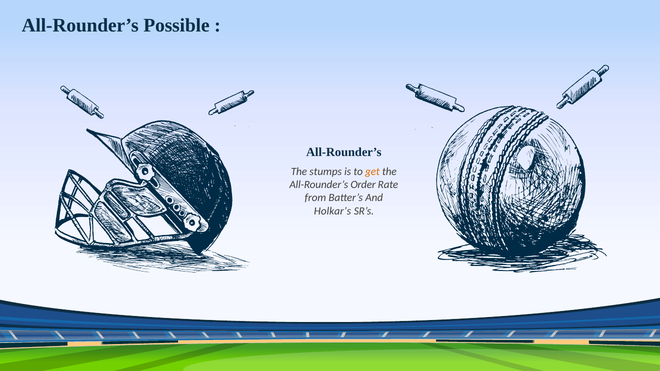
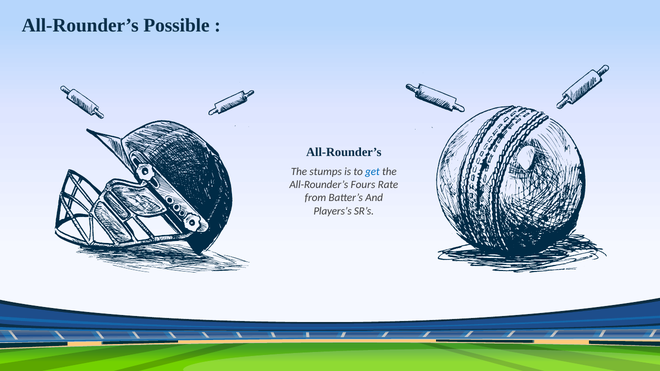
get colour: orange -> blue
Order: Order -> Fours
Holkar’s: Holkar’s -> Players’s
